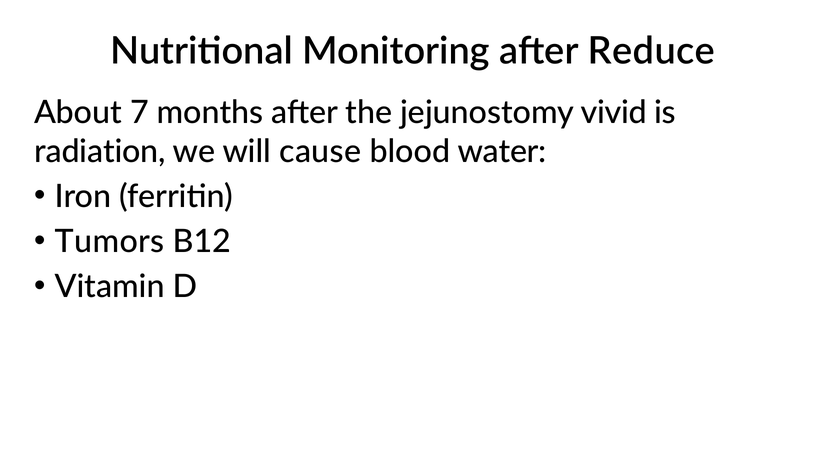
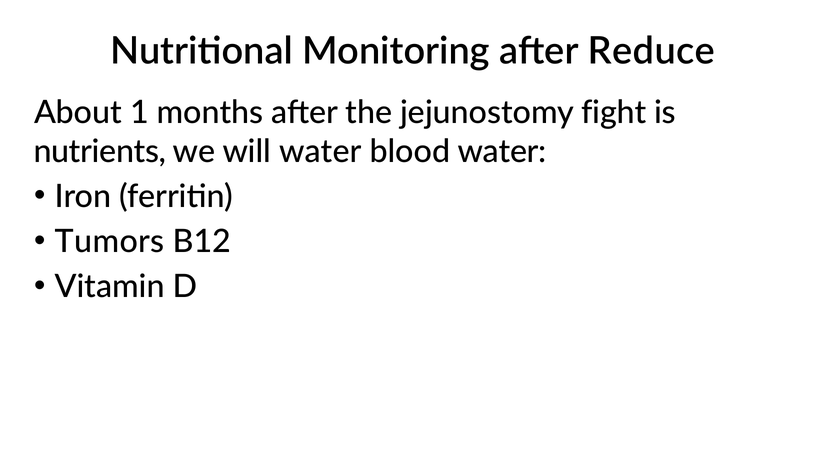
7: 7 -> 1
vivid: vivid -> fight
radiation: radiation -> nutrients
will cause: cause -> water
